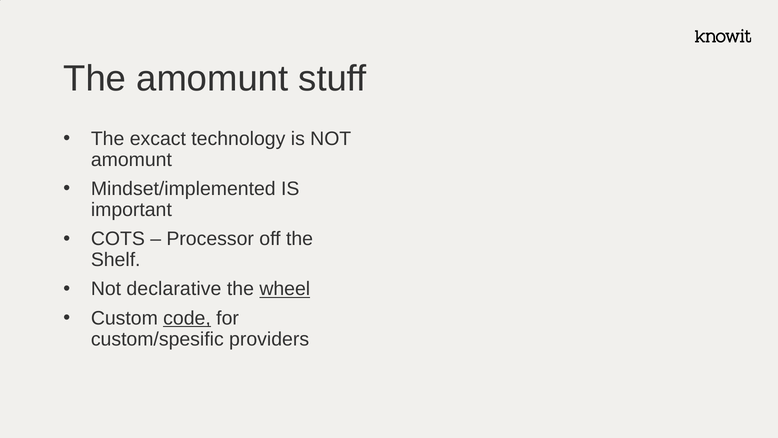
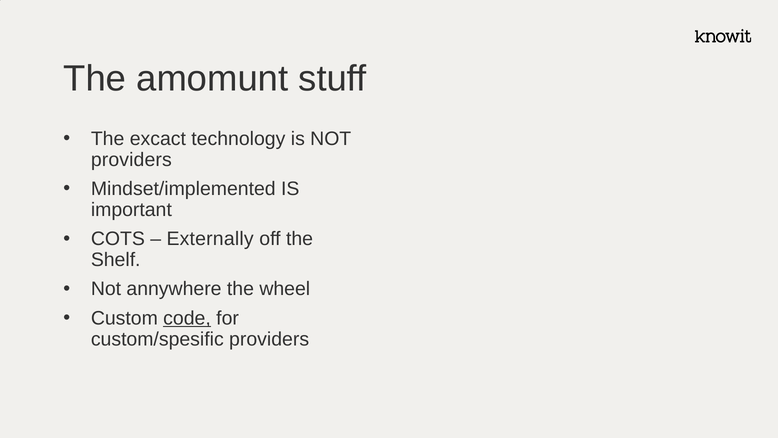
amomunt at (131, 159): amomunt -> providers
Processor: Processor -> Externally
declarative: declarative -> annywhere
wheel underline: present -> none
